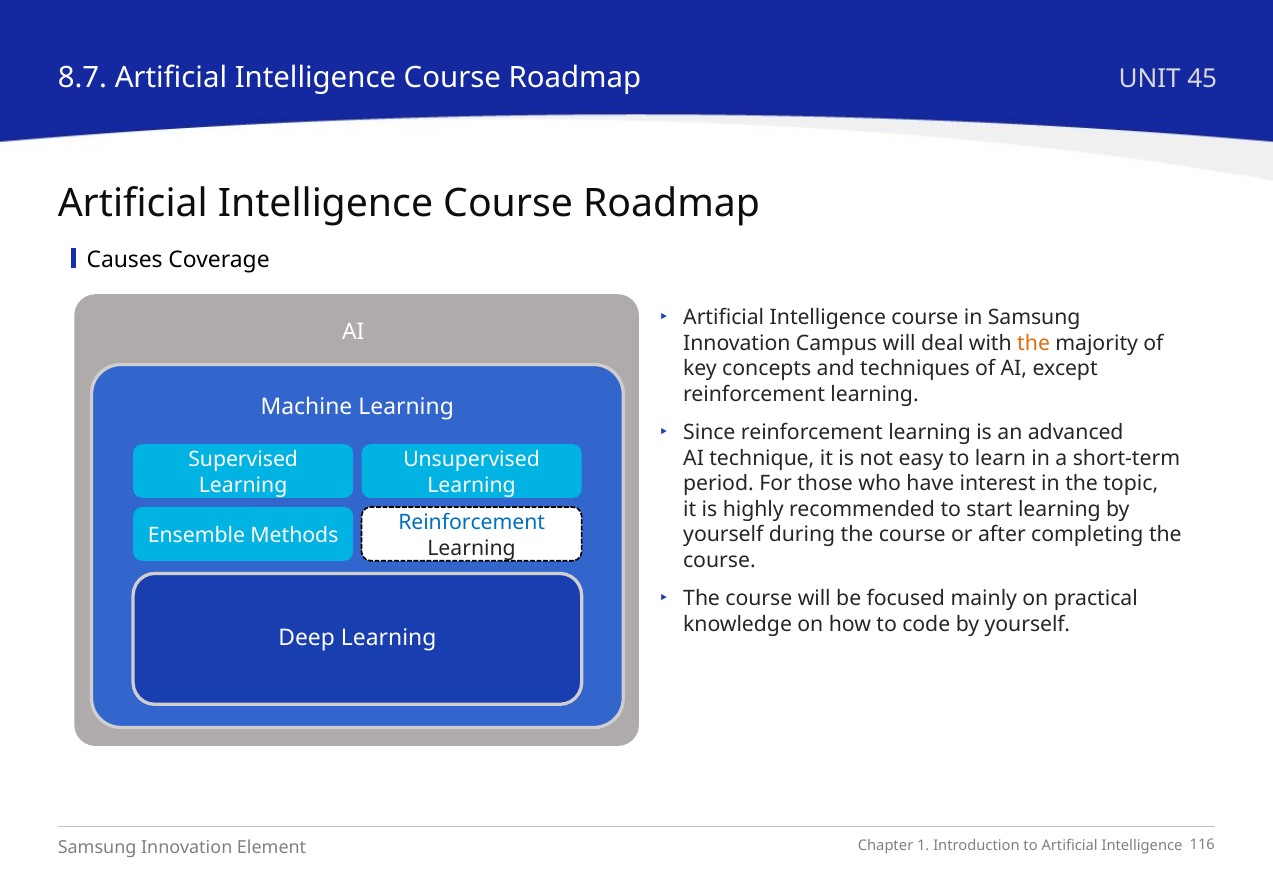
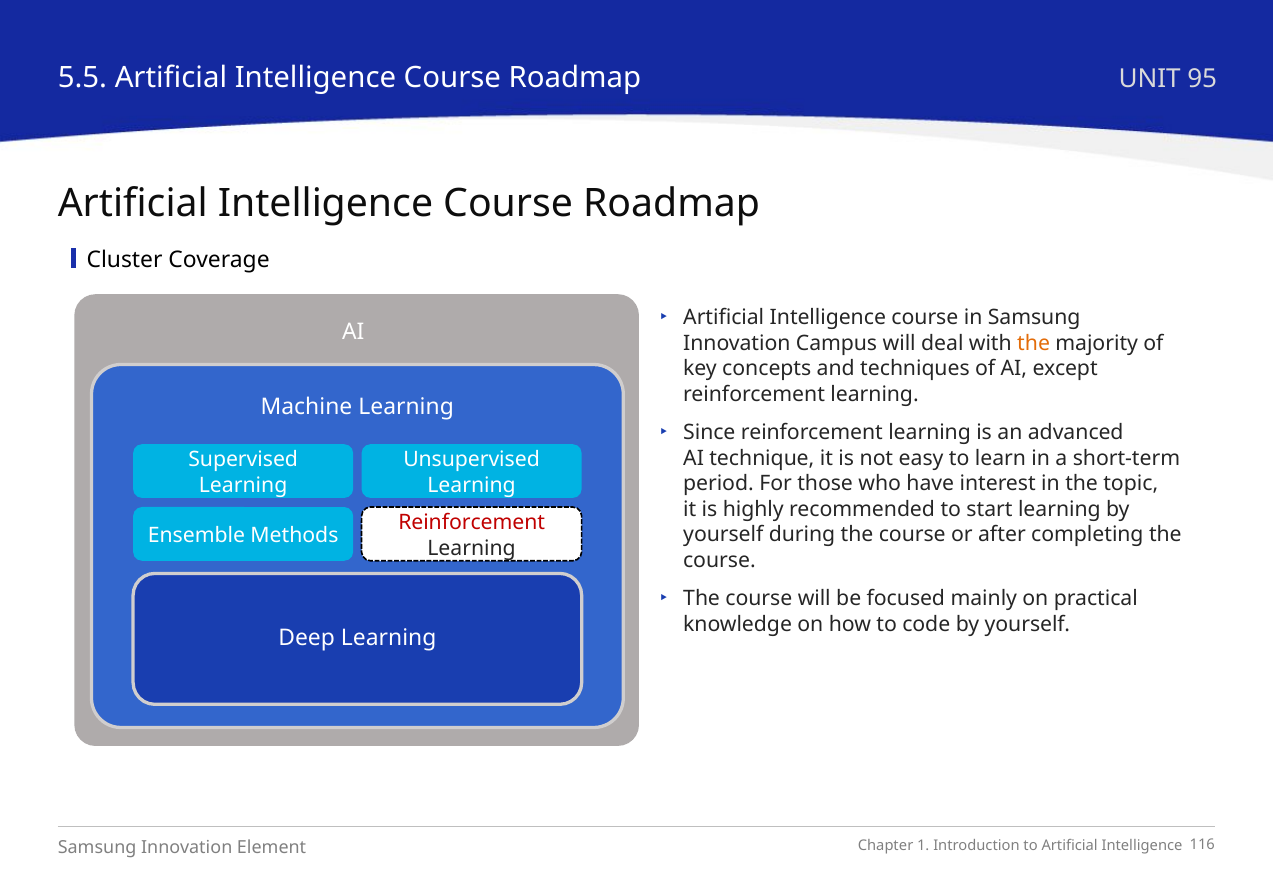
8.7: 8.7 -> 5.5
45: 45 -> 95
Causes: Causes -> Cluster
Reinforcement at (472, 522) colour: blue -> red
